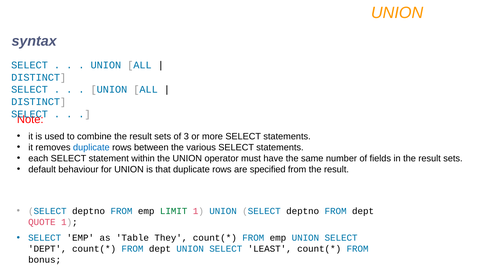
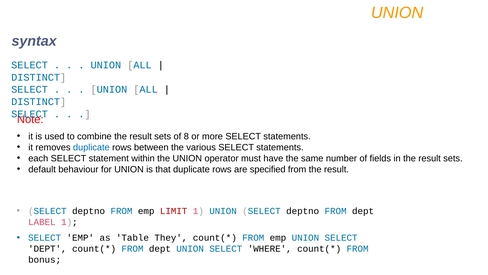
3: 3 -> 8
LIMIT colour: green -> red
QUOTE: QUOTE -> LABEL
LEAST: LEAST -> WHERE
